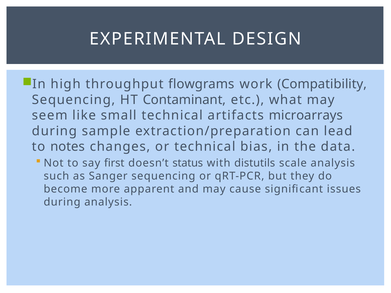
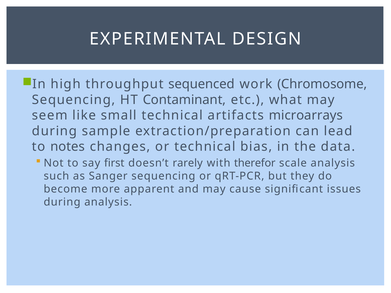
flowgrams: flowgrams -> sequenced
Compatibility: Compatibility -> Chromosome
status: status -> rarely
distutils: distutils -> therefor
